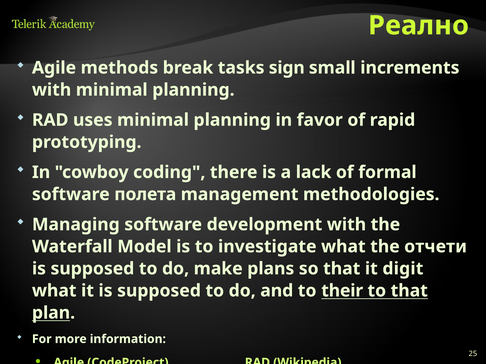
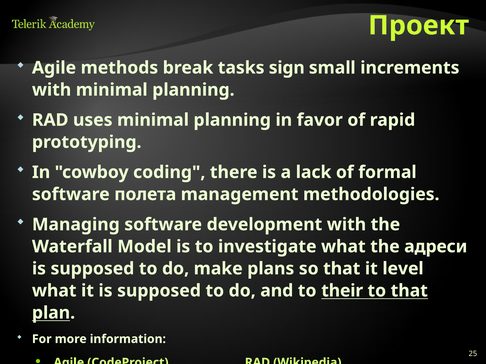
Реално: Реално -> Проект
отчети: отчети -> адреси
digit: digit -> level
